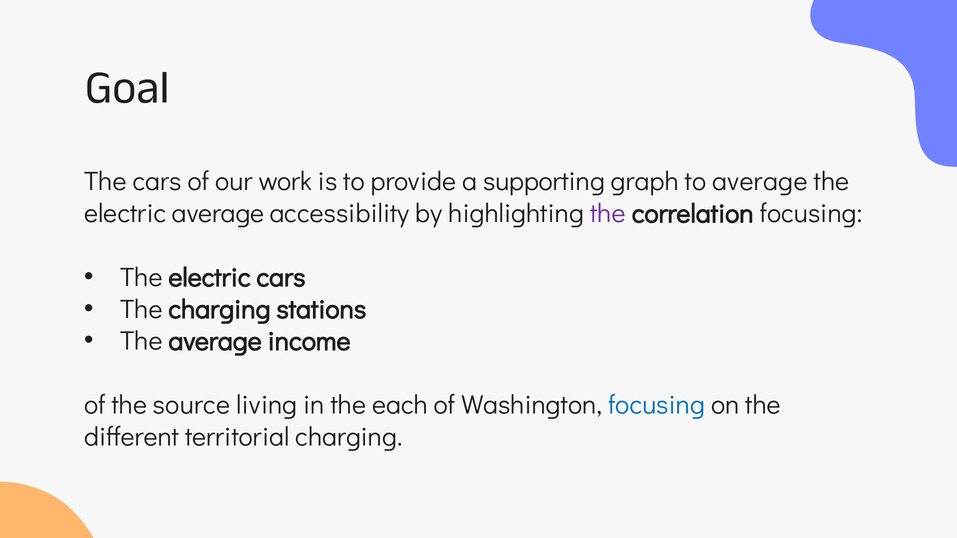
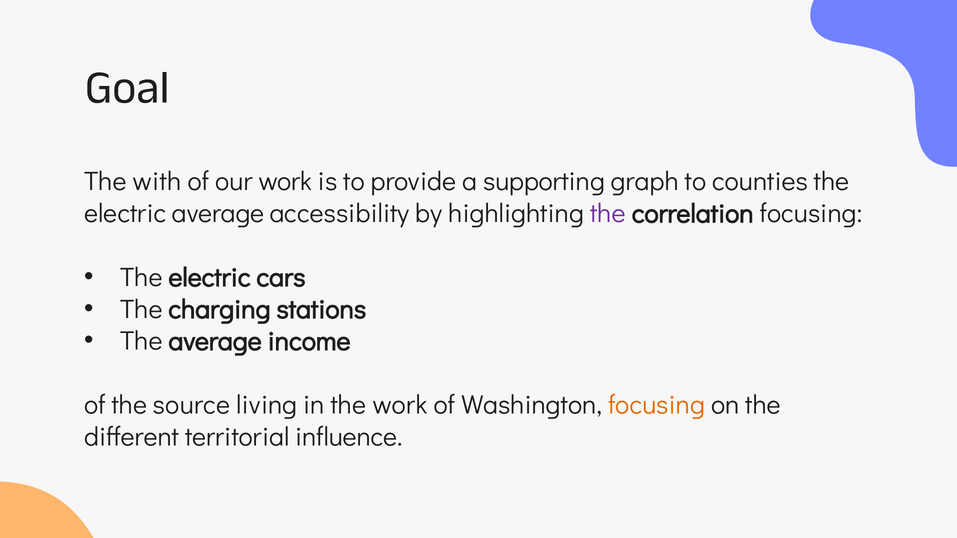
The cars: cars -> with
to average: average -> counties
the each: each -> work
focusing at (657, 405) colour: blue -> orange
territorial charging: charging -> influence
